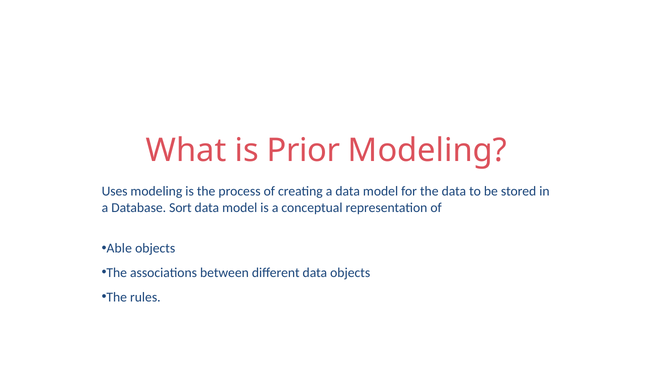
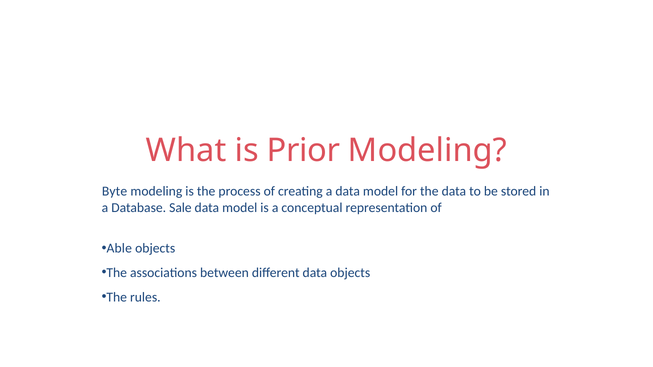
Uses: Uses -> Byte
Sort: Sort -> Sale
